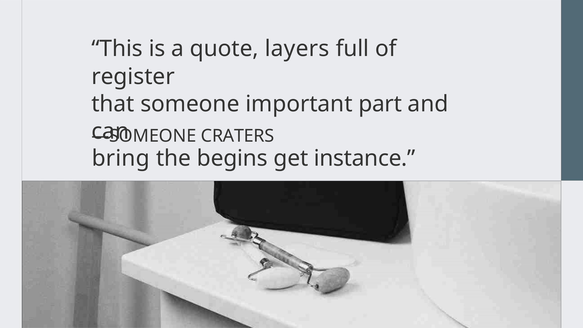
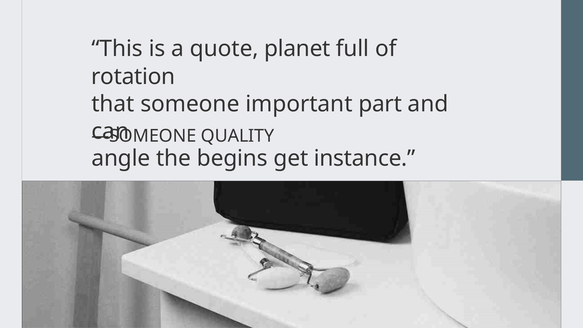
layers: layers -> planet
register: register -> rotation
CRATERS: CRATERS -> QUALITY
bring: bring -> angle
